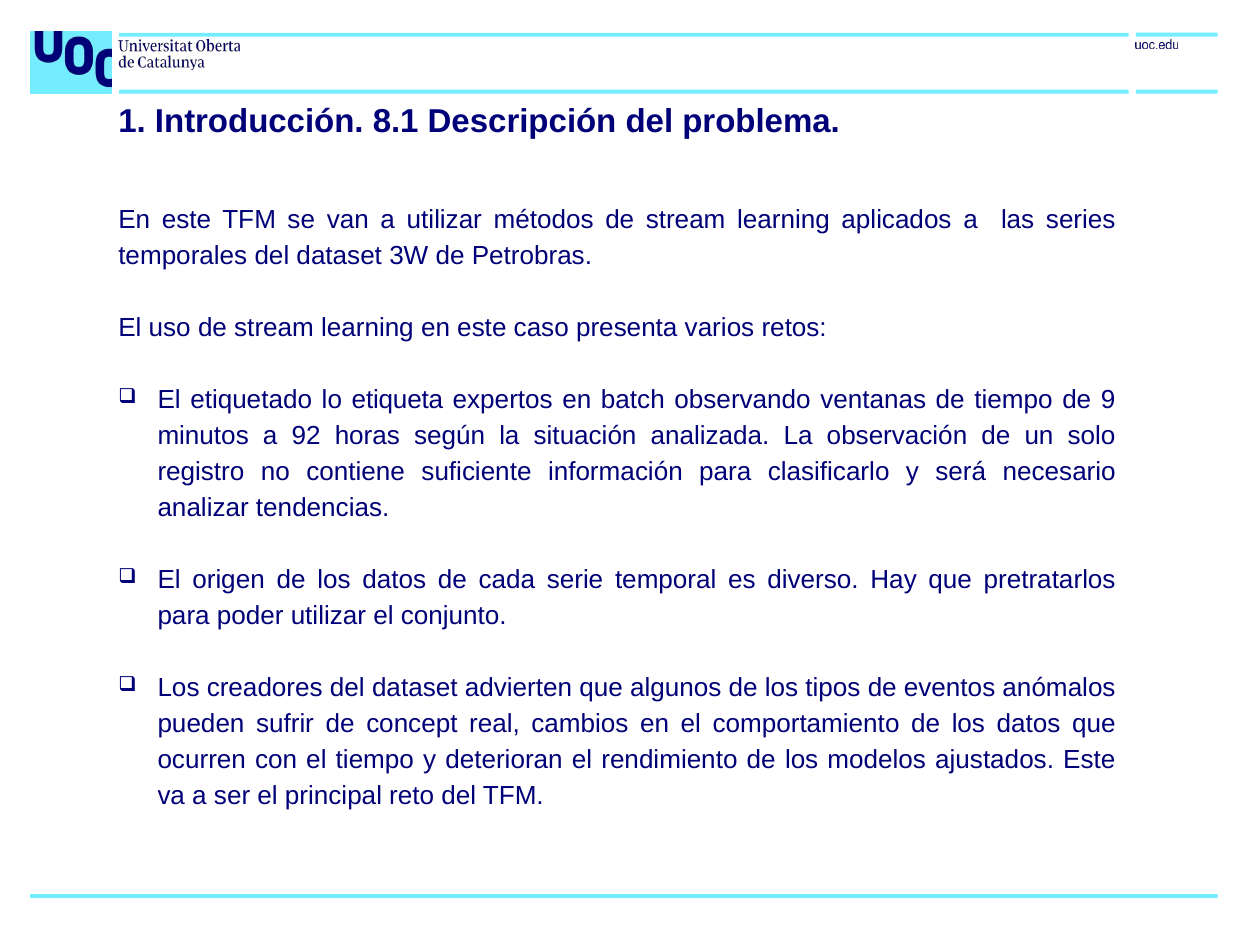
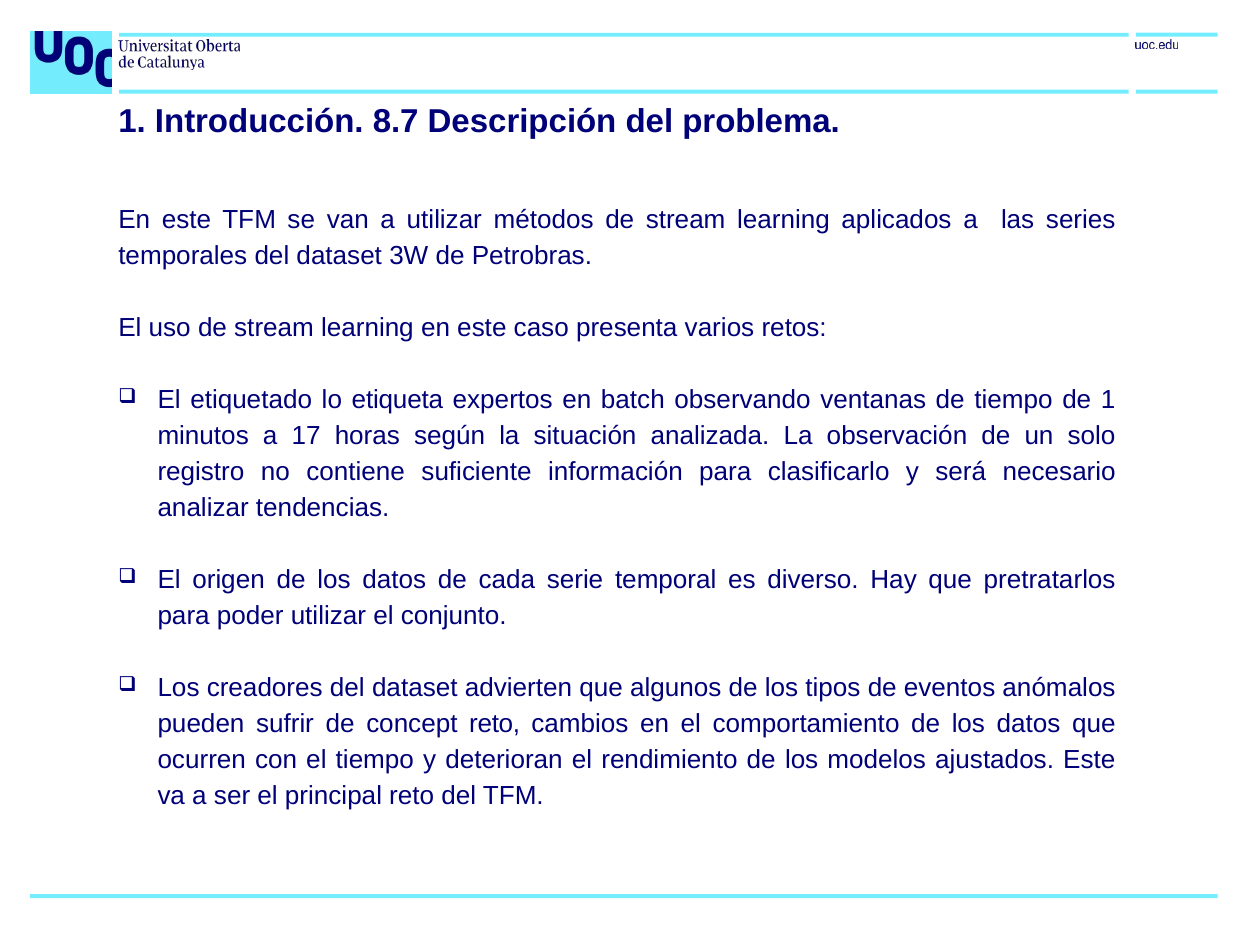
8.1: 8.1 -> 8.7
de 9: 9 -> 1
92: 92 -> 17
concept real: real -> reto
